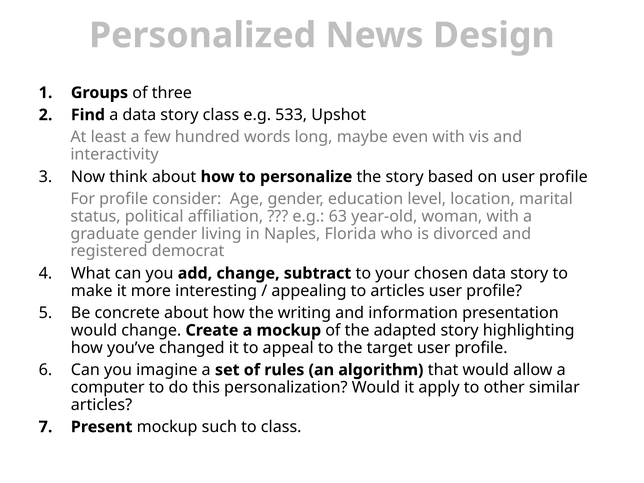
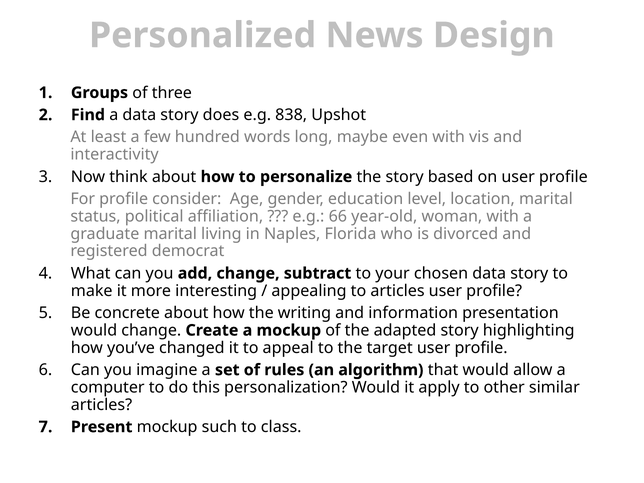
story class: class -> does
533: 533 -> 838
63: 63 -> 66
graduate gender: gender -> marital
